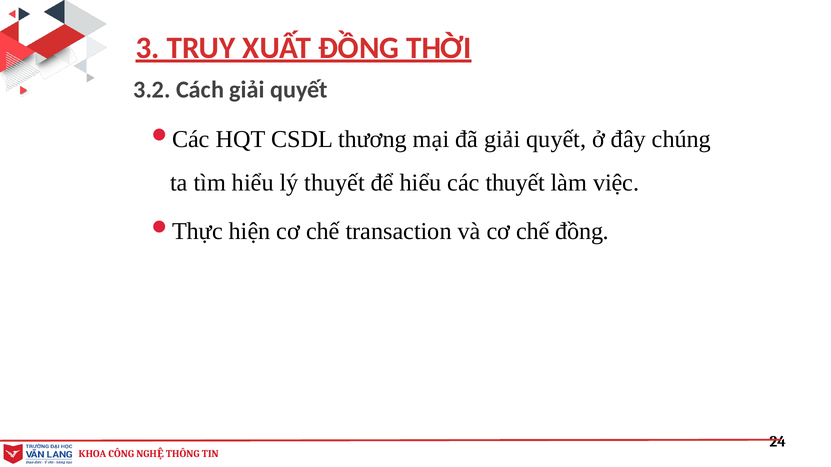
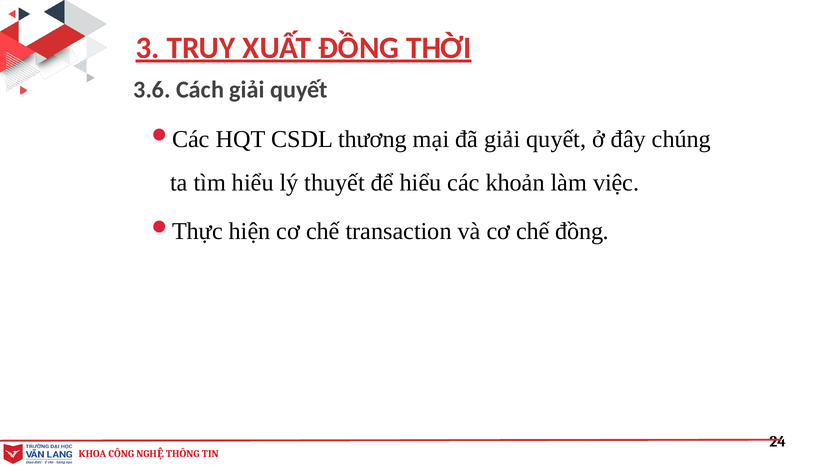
3.2: 3.2 -> 3.6
các thuyết: thuyết -> khoản
